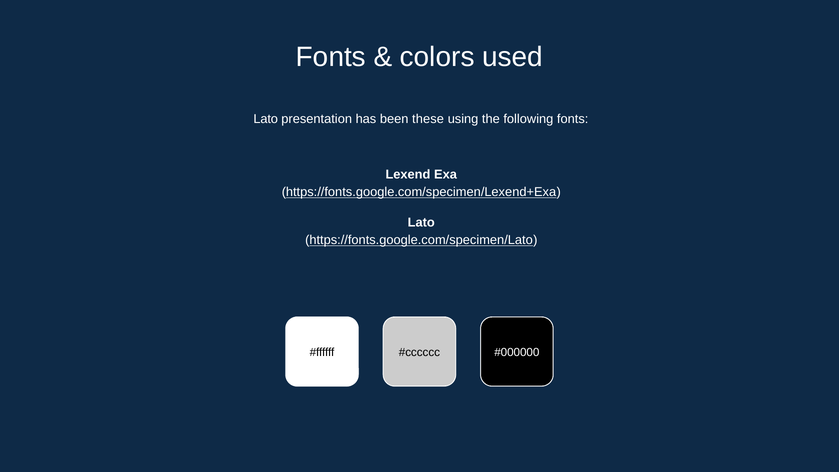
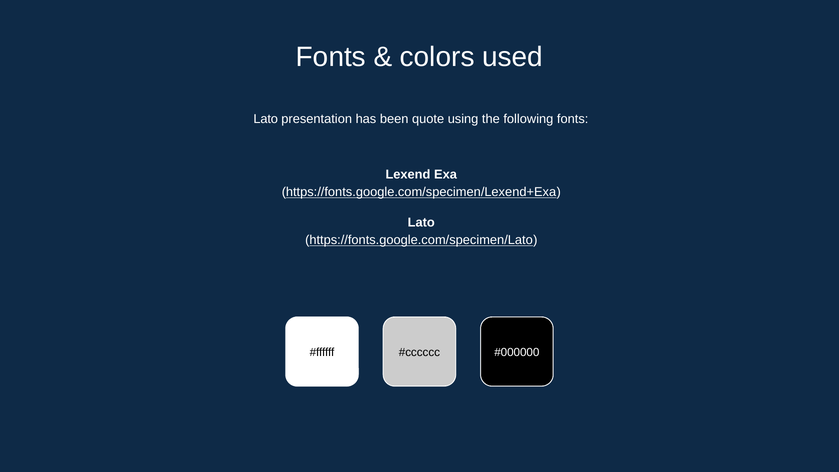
these: these -> quote
